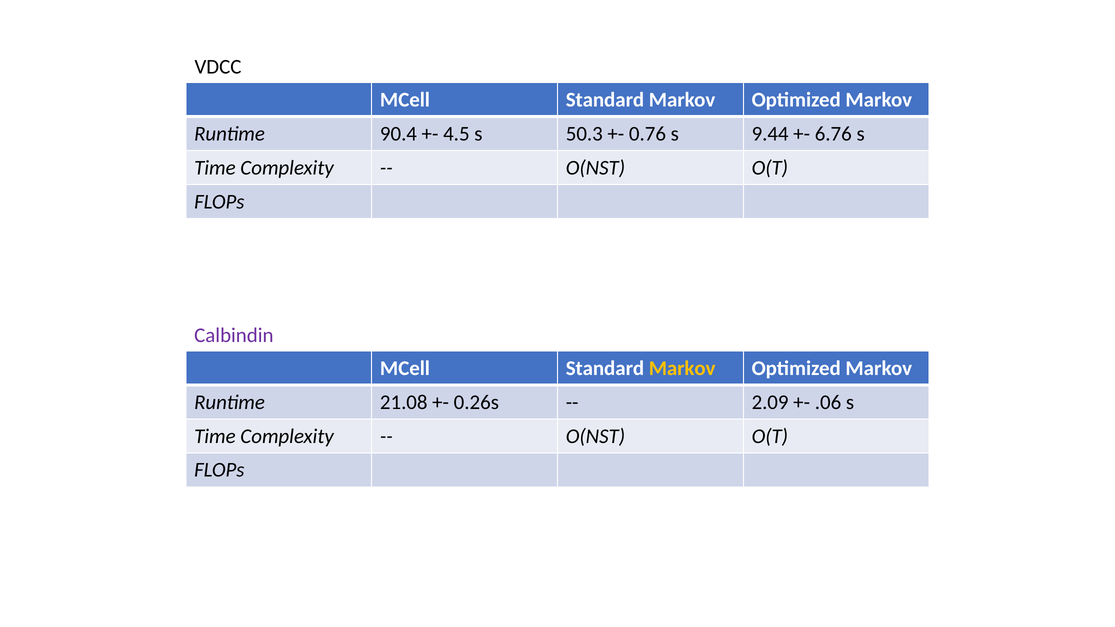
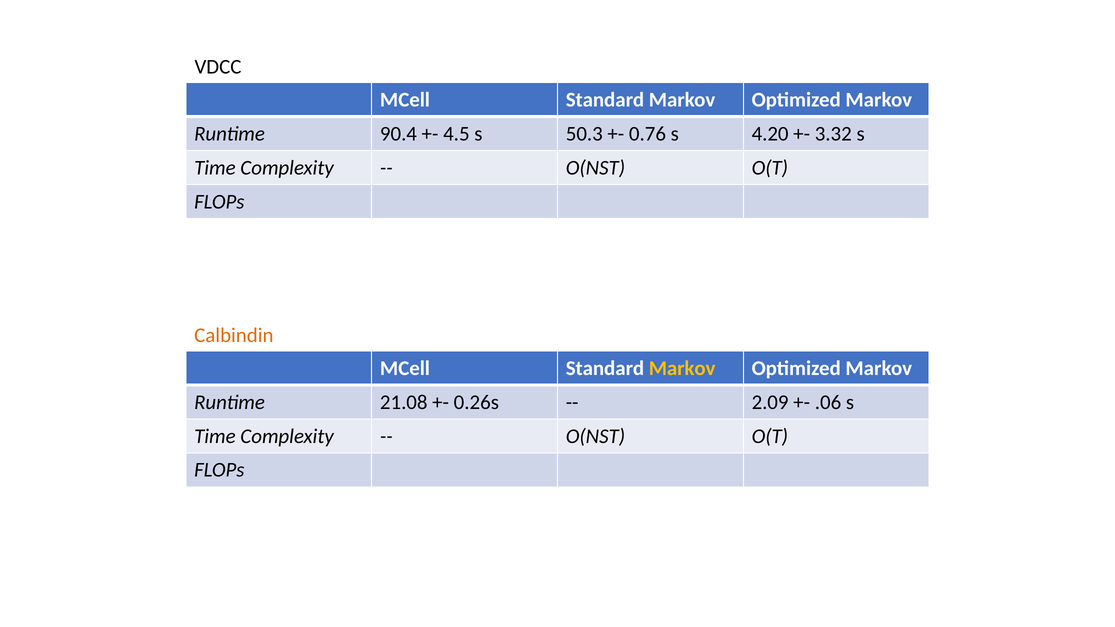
9.44: 9.44 -> 4.20
6.76: 6.76 -> 3.32
Calbindin colour: purple -> orange
